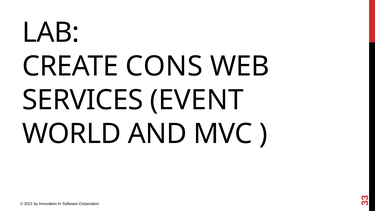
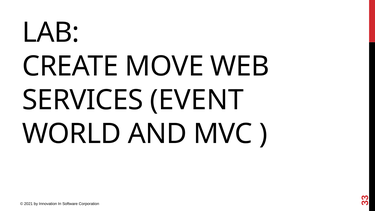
CONS: CONS -> MOVE
